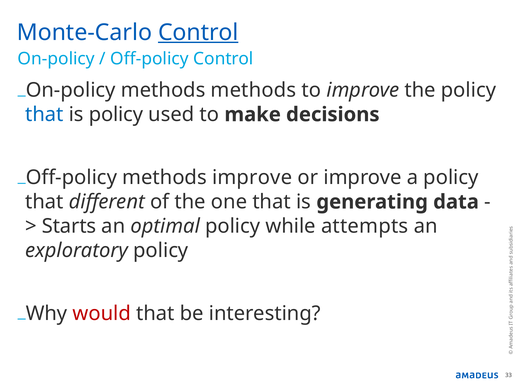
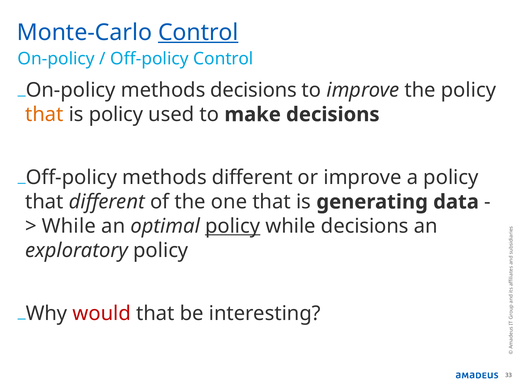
methods methods: methods -> decisions
that at (44, 114) colour: blue -> orange
methods improve: improve -> different
Starts at (69, 226): Starts -> While
policy at (233, 226) underline: none -> present
while attempts: attempts -> decisions
